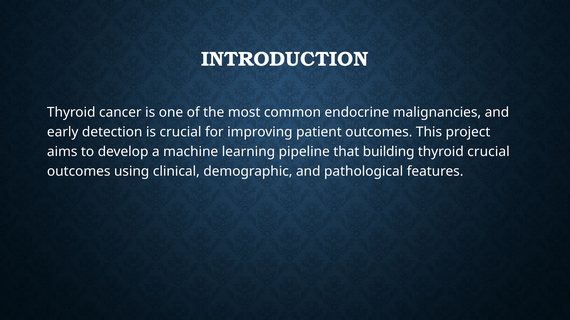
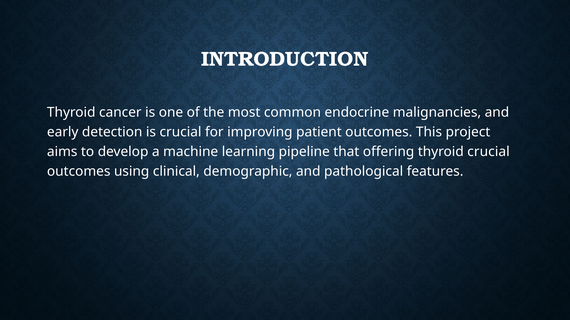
building: building -> offering
